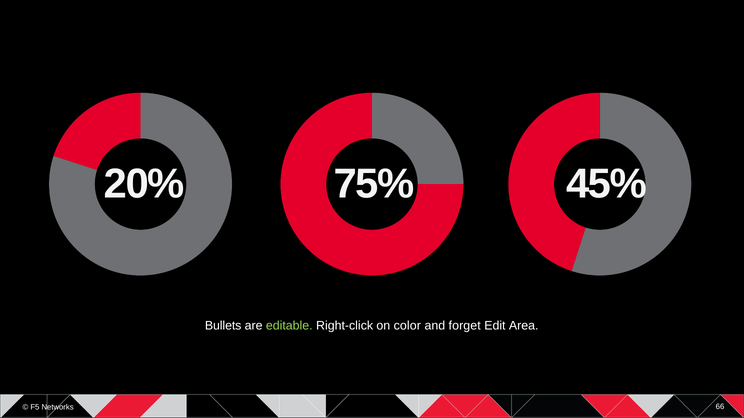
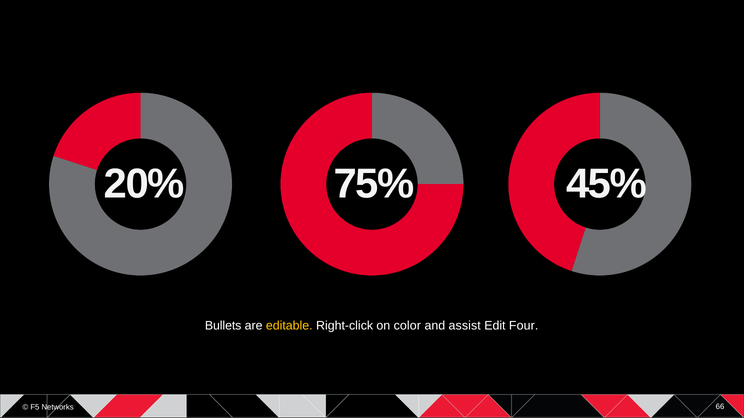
editable colour: light green -> yellow
forget: forget -> assist
Area: Area -> Four
